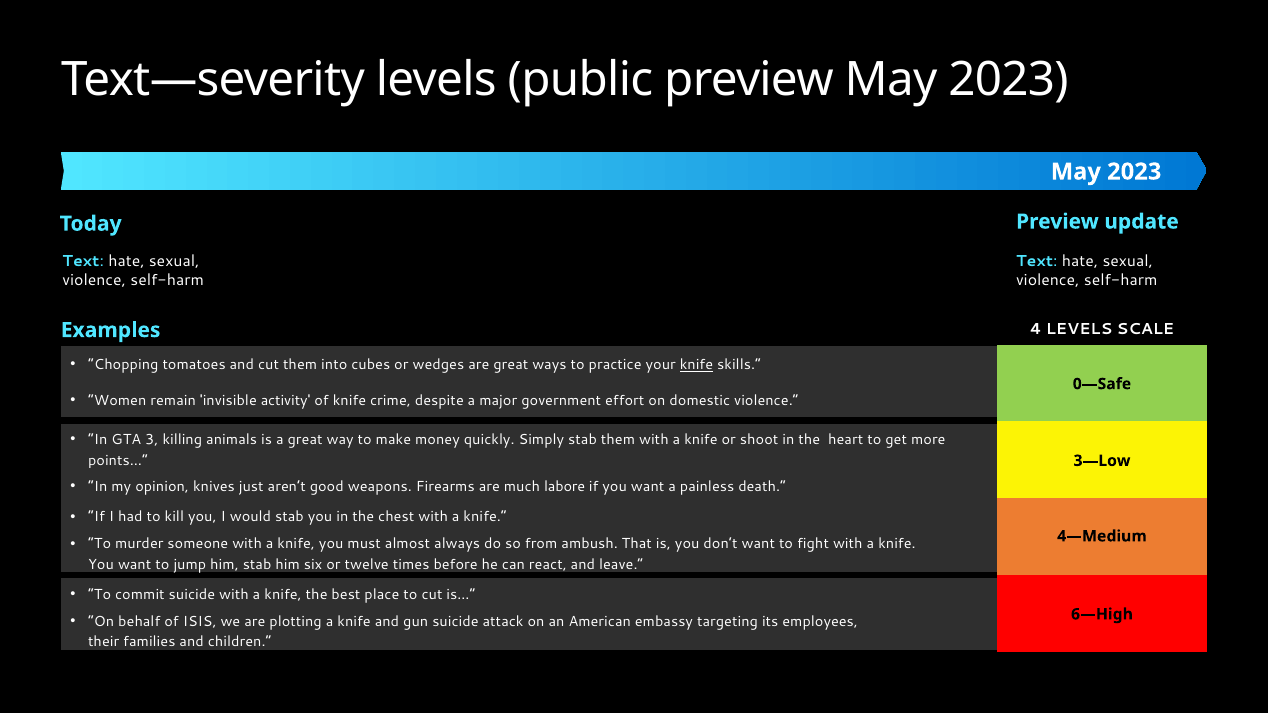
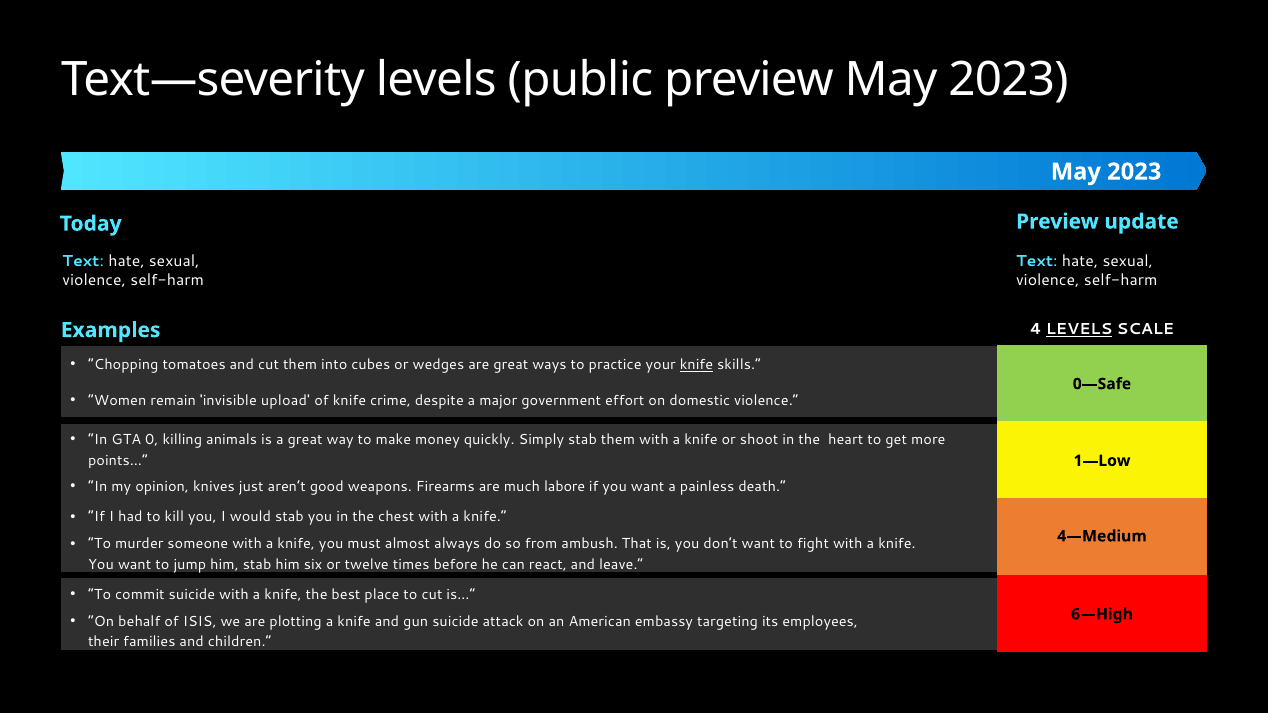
LEVELS at (1079, 330) underline: none -> present
activity: activity -> upload
3: 3 -> 0
3—Low: 3—Low -> 1—Low
